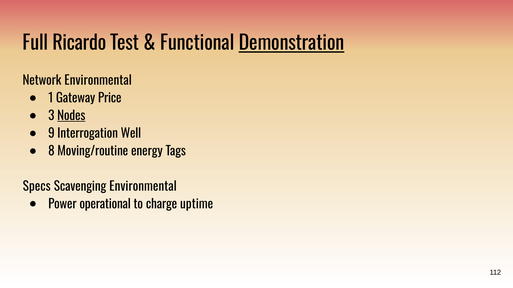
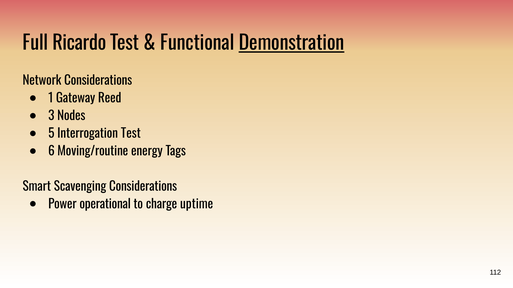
Network Environmental: Environmental -> Considerations
Price: Price -> Reed
Nodes underline: present -> none
9: 9 -> 5
Interrogation Well: Well -> Test
8: 8 -> 6
Specs: Specs -> Smart
Scavenging Environmental: Environmental -> Considerations
